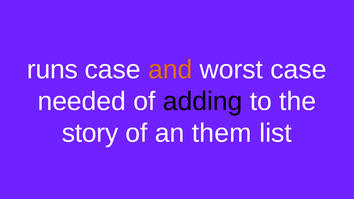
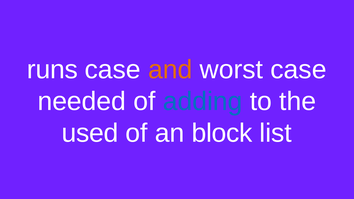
adding colour: black -> blue
story: story -> used
them: them -> block
